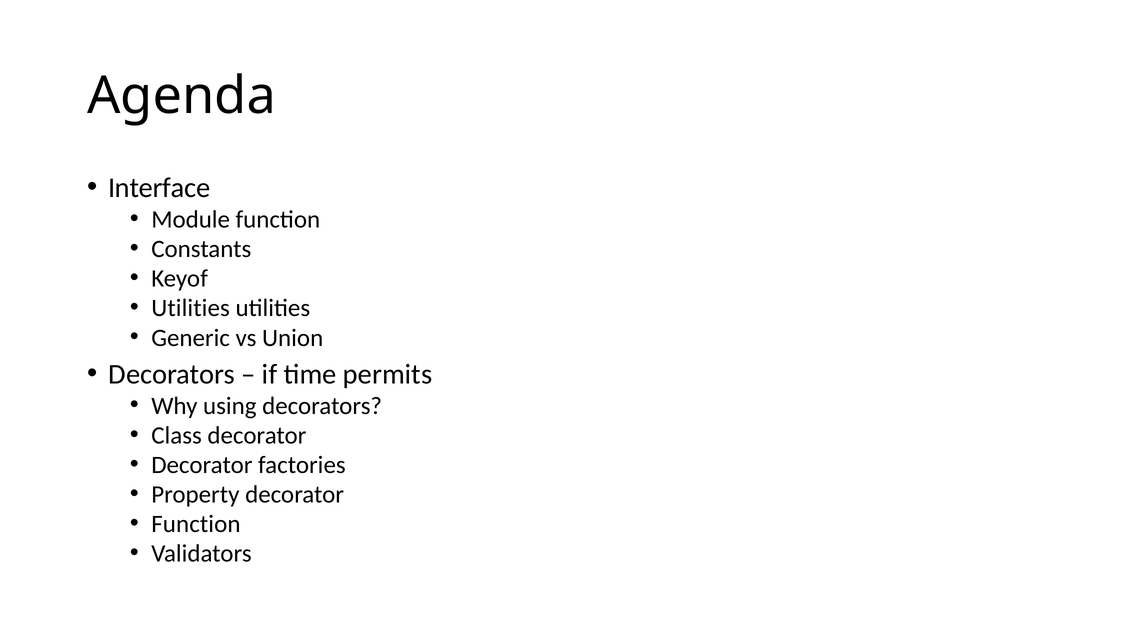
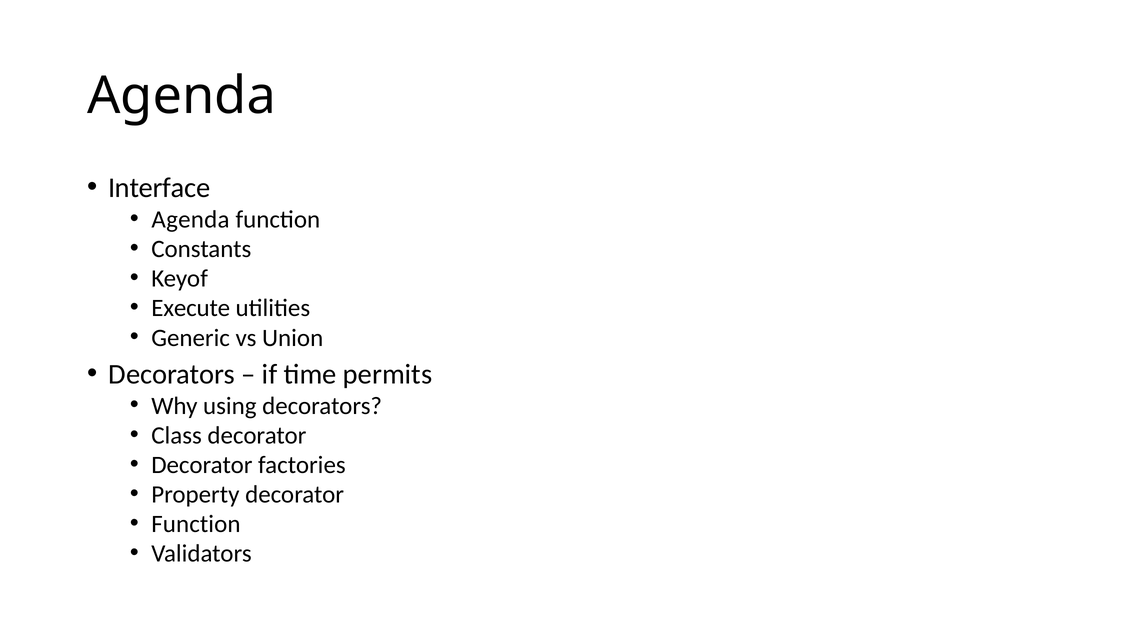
Module at (191, 220): Module -> Agenda
Utilities at (191, 308): Utilities -> Execute
